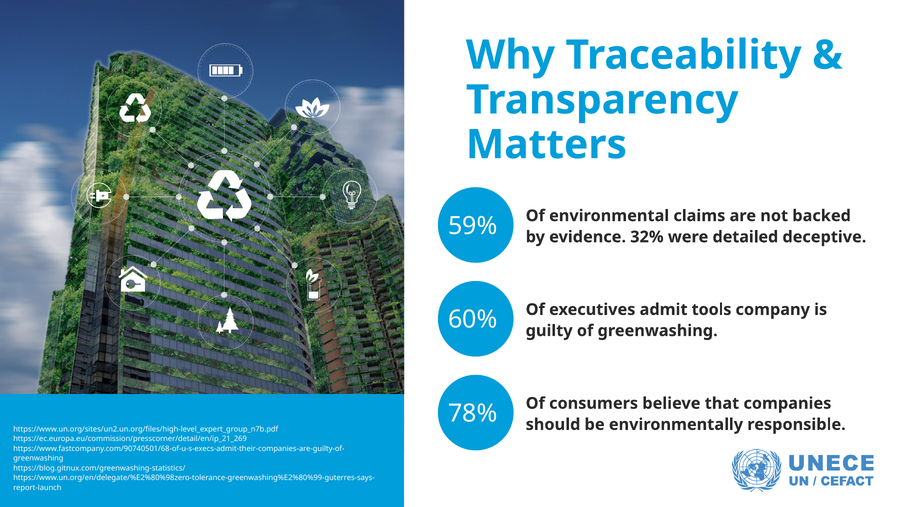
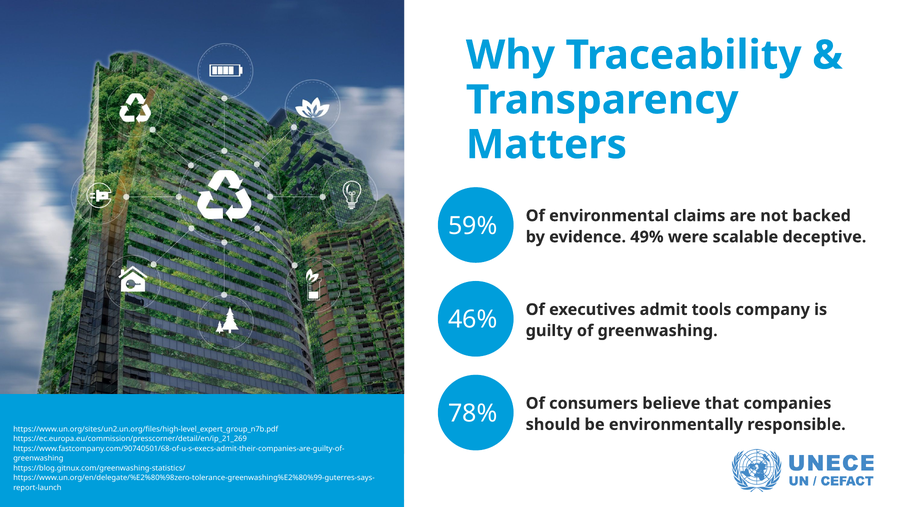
32%: 32% -> 49%
detailed: detailed -> scalable
60%: 60% -> 46%
